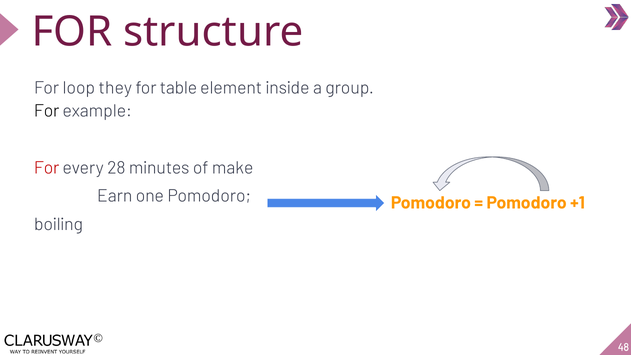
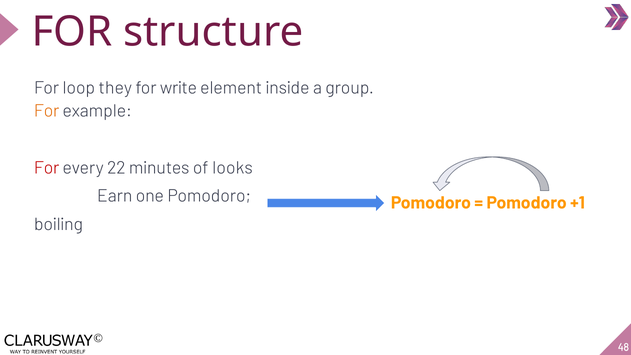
table: table -> write
For at (47, 111) colour: black -> orange
28: 28 -> 22
make: make -> looks
